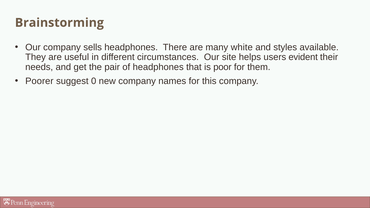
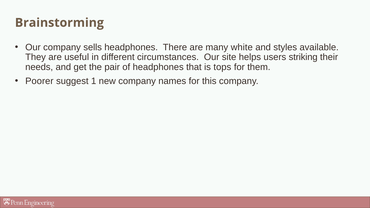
evident: evident -> striking
poor: poor -> tops
0: 0 -> 1
